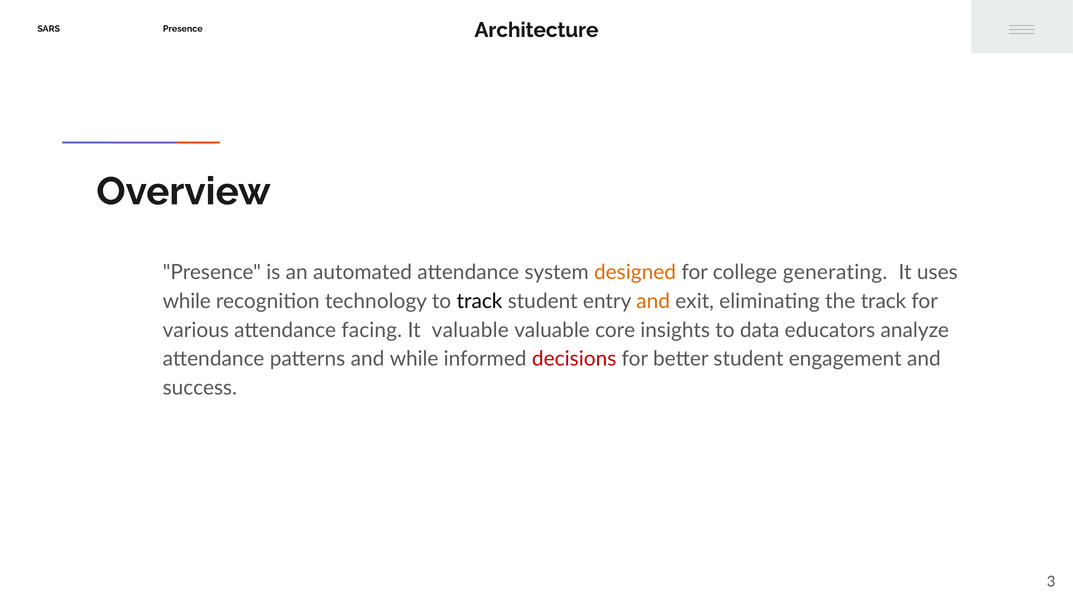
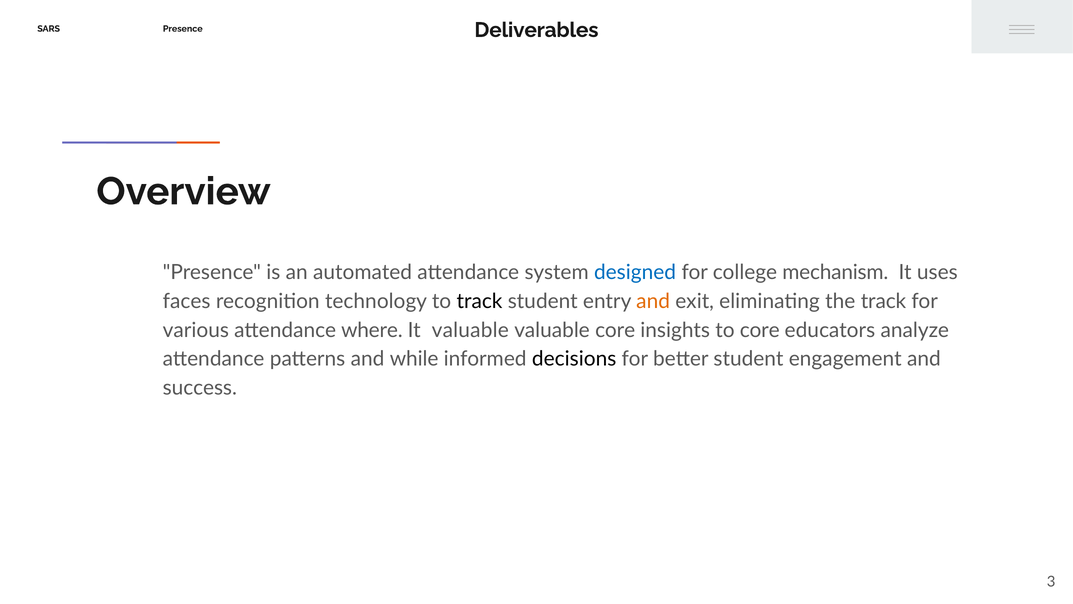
Architecture: Architecture -> Deliverables
designed colour: orange -> blue
generating: generating -> mechanism
while at (187, 301): while -> faces
facing: facing -> where
to data: data -> core
decisions colour: red -> black
